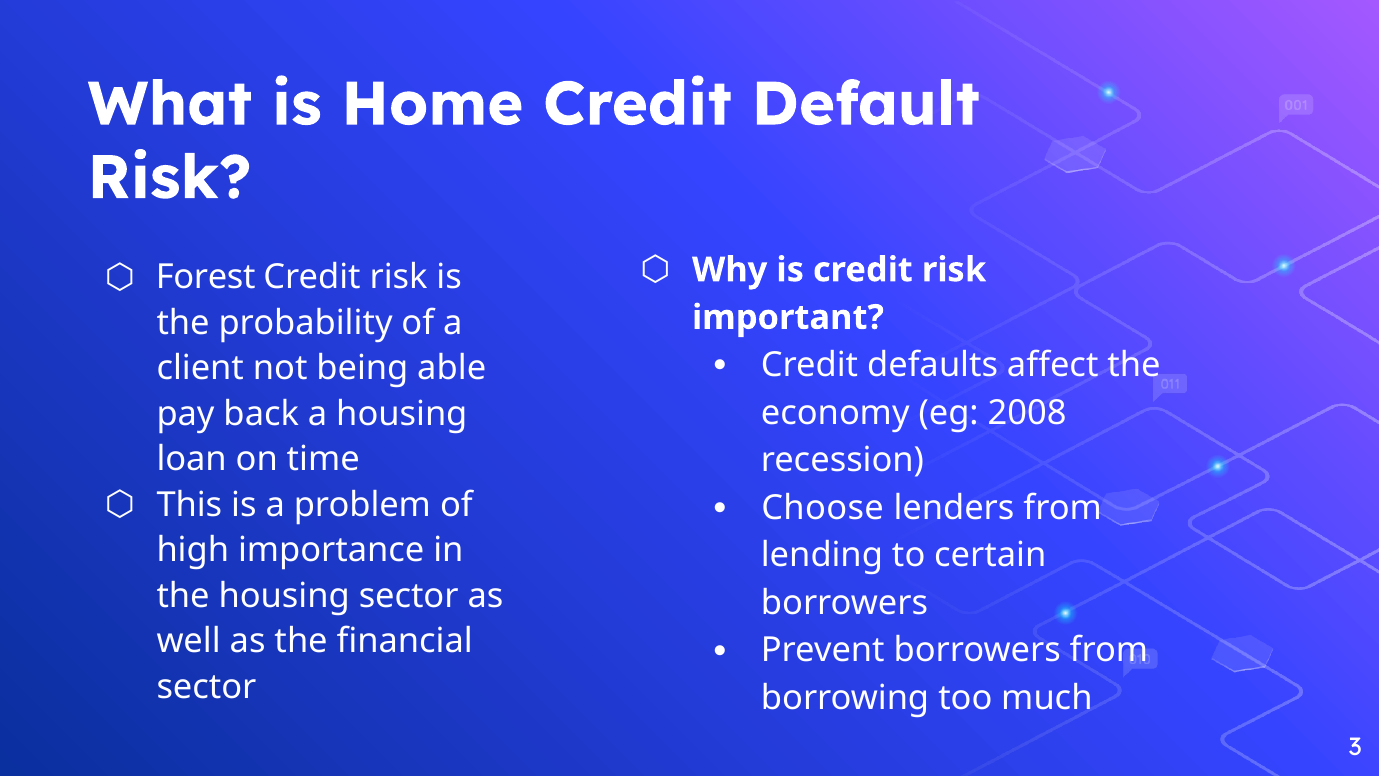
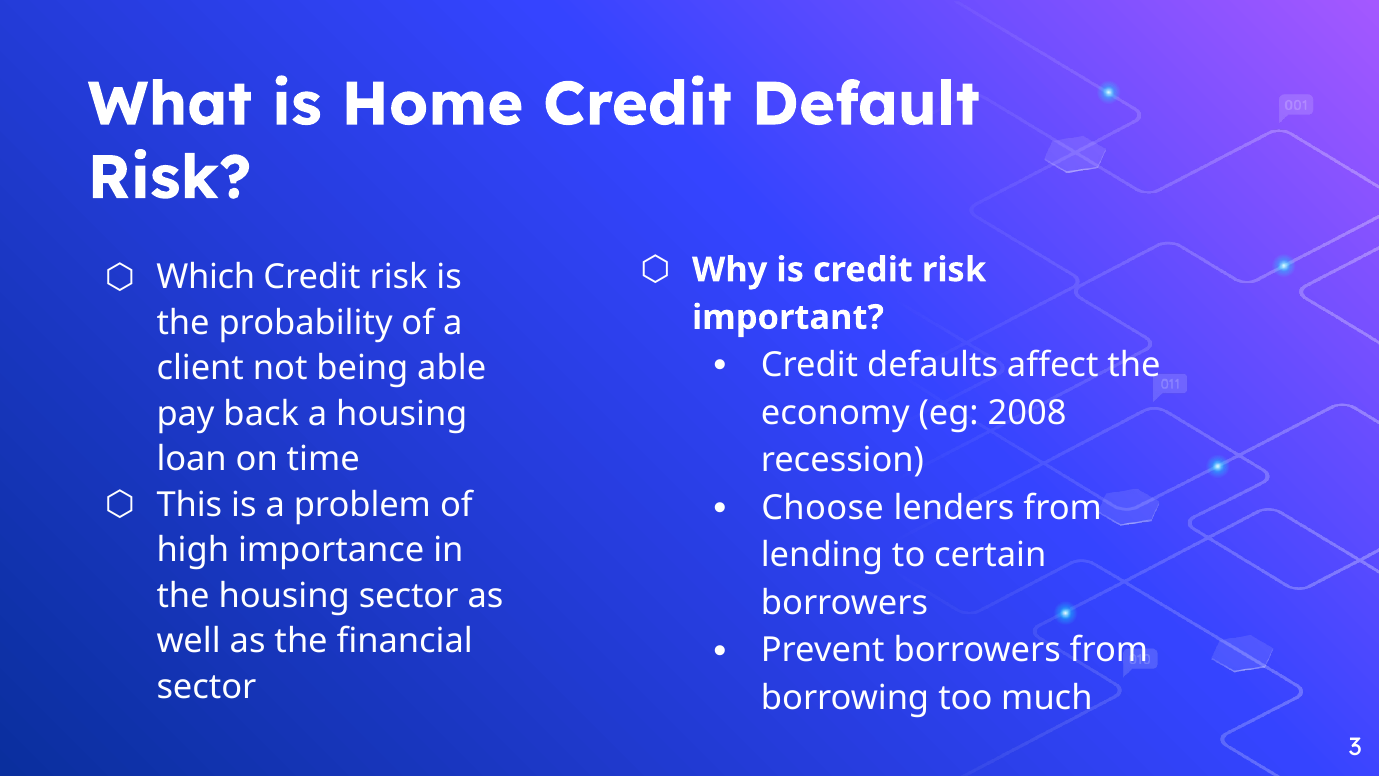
Forest: Forest -> Which
